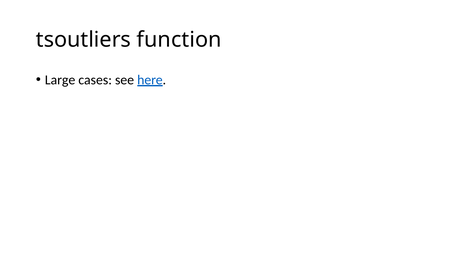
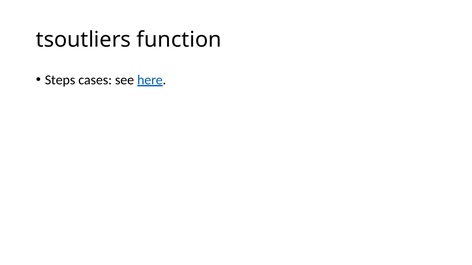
Large: Large -> Steps
